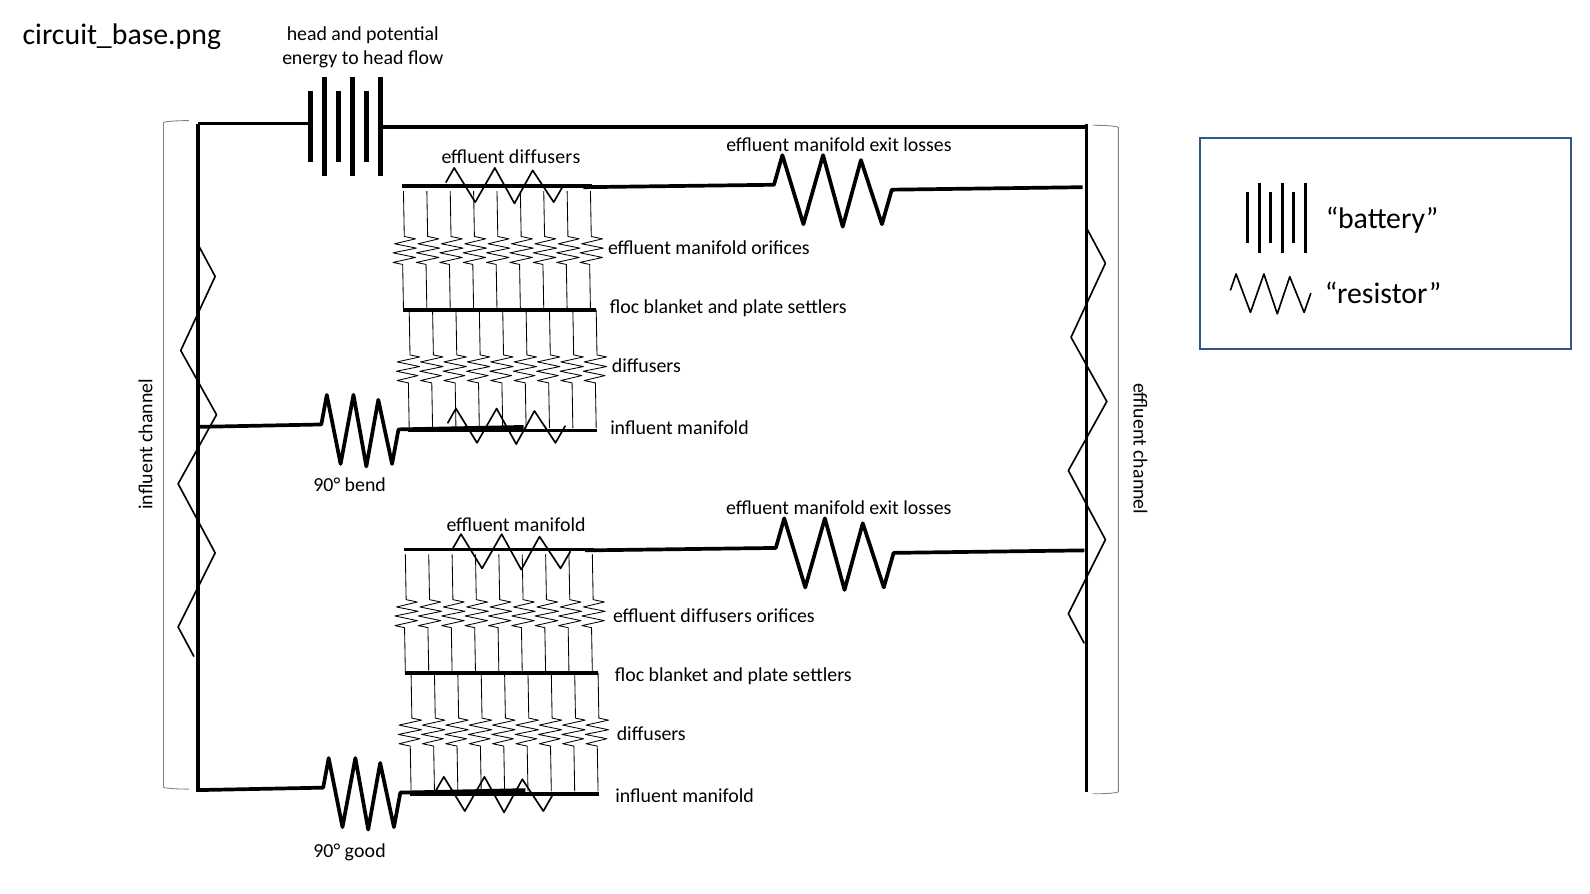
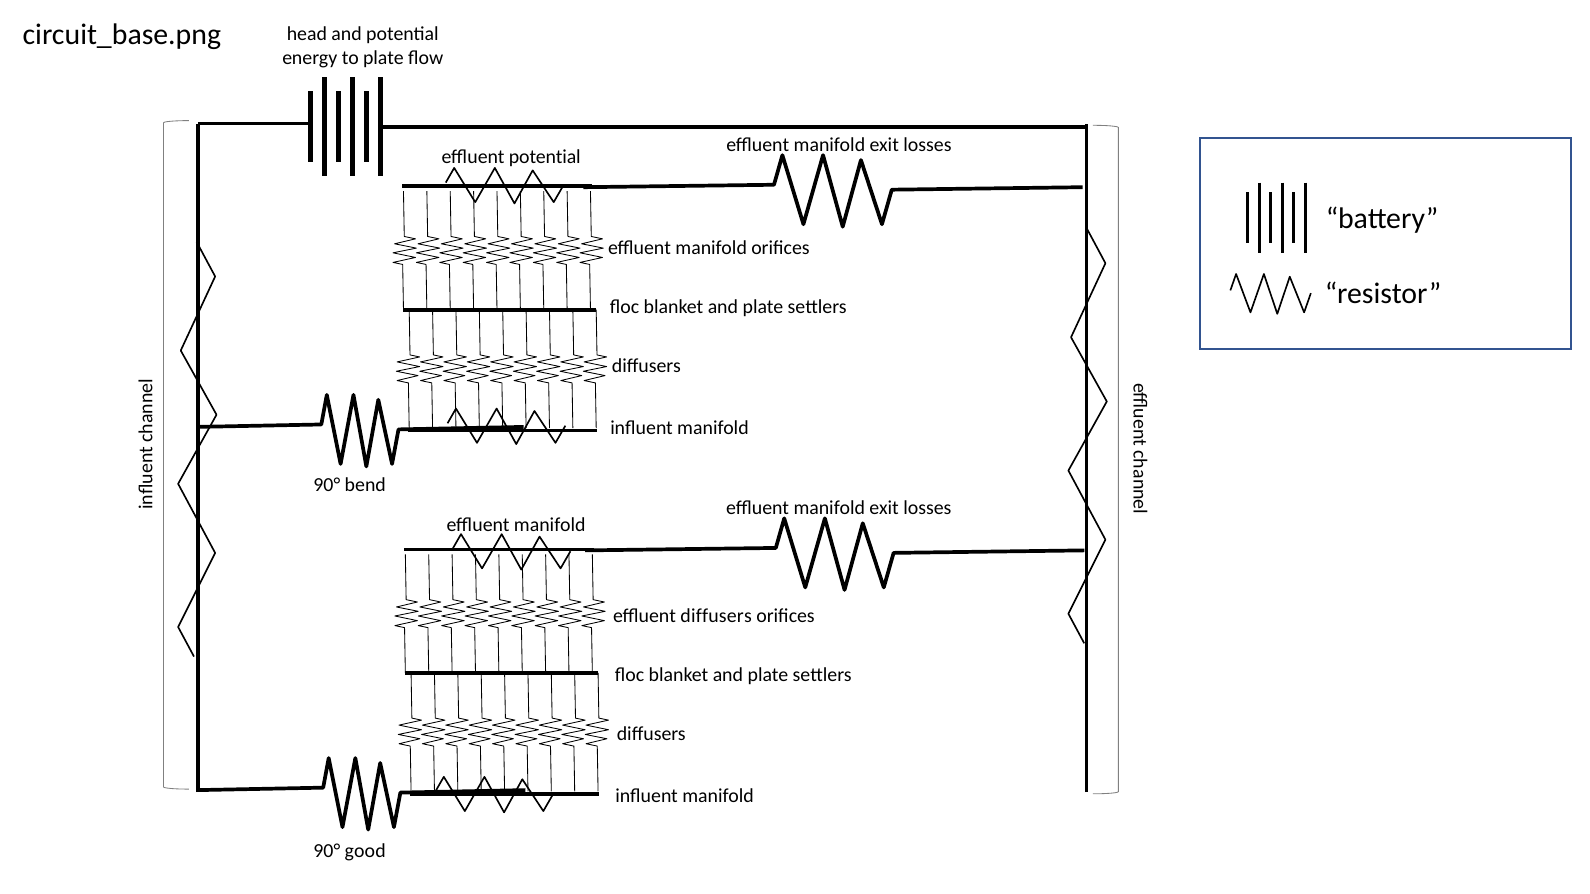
to head: head -> plate
diffusers at (545, 157): diffusers -> potential
